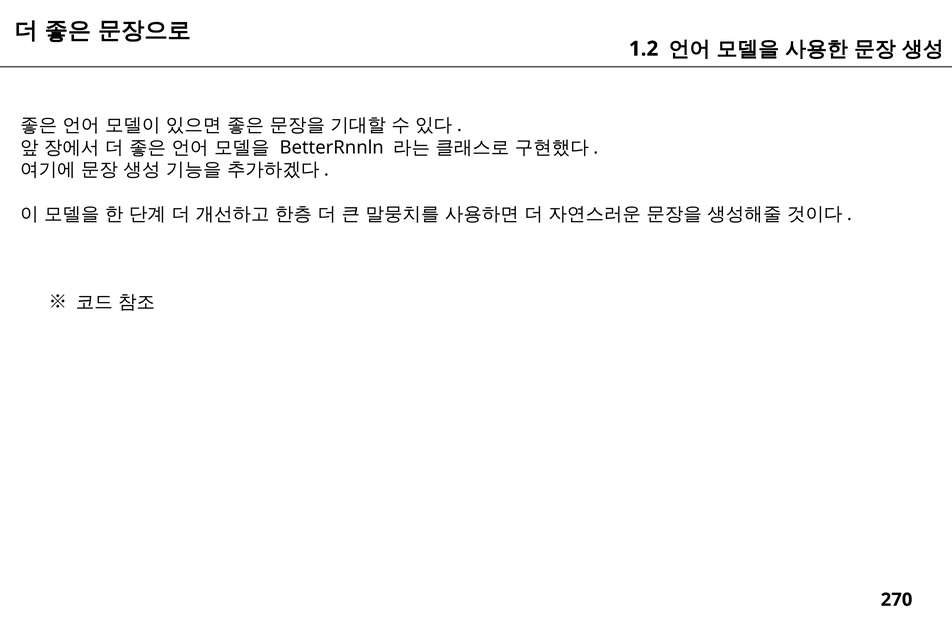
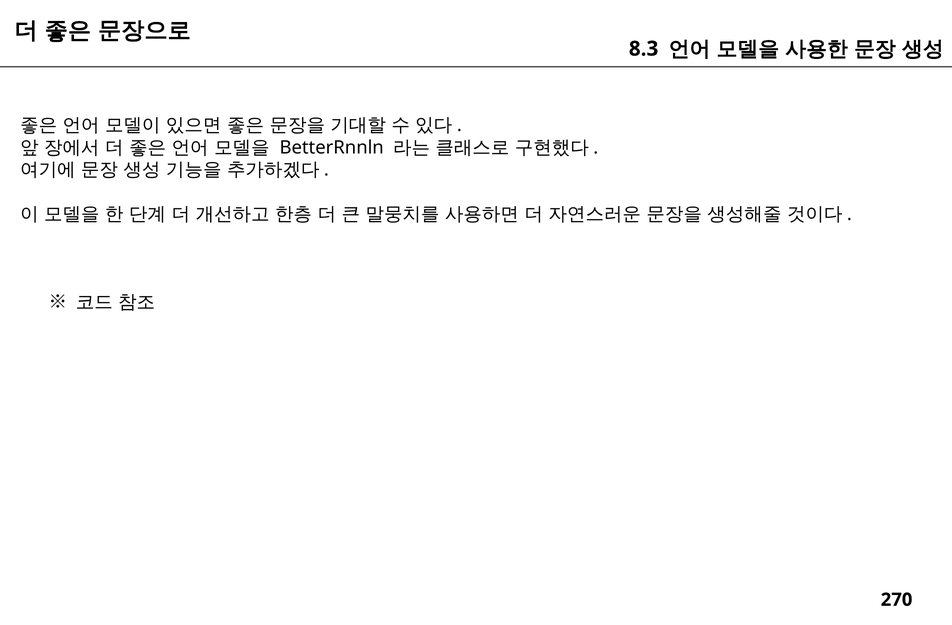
1.2: 1.2 -> 8.3
